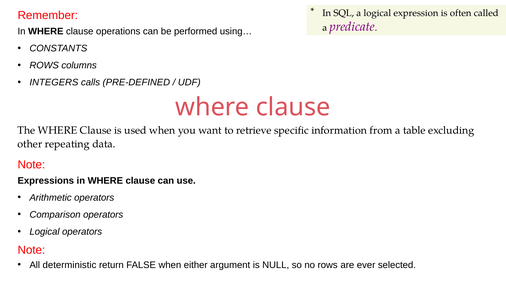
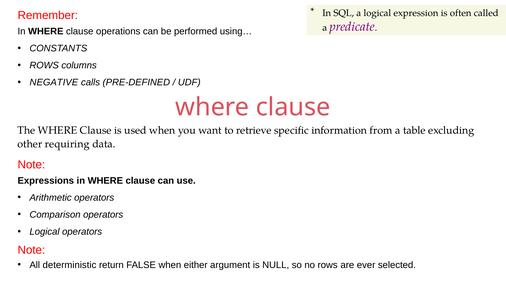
INTEGERS: INTEGERS -> NEGATIVE
repeating: repeating -> requiring
